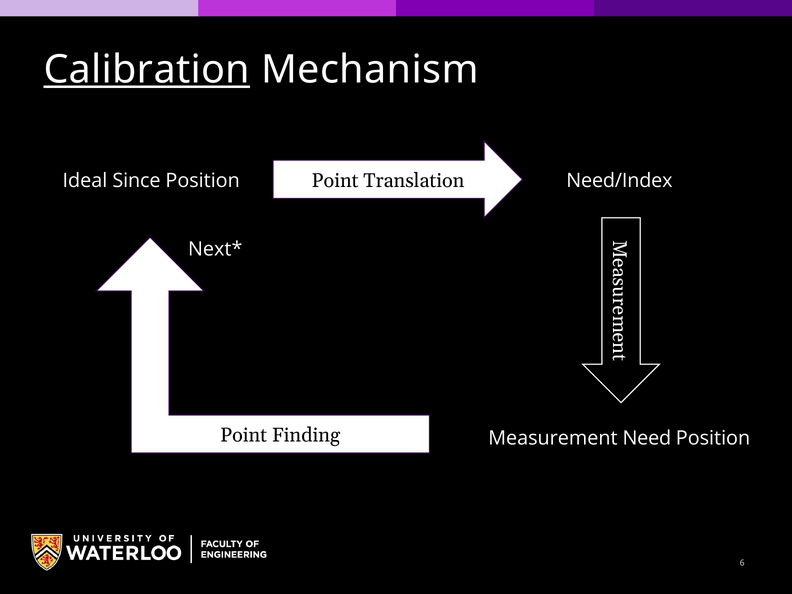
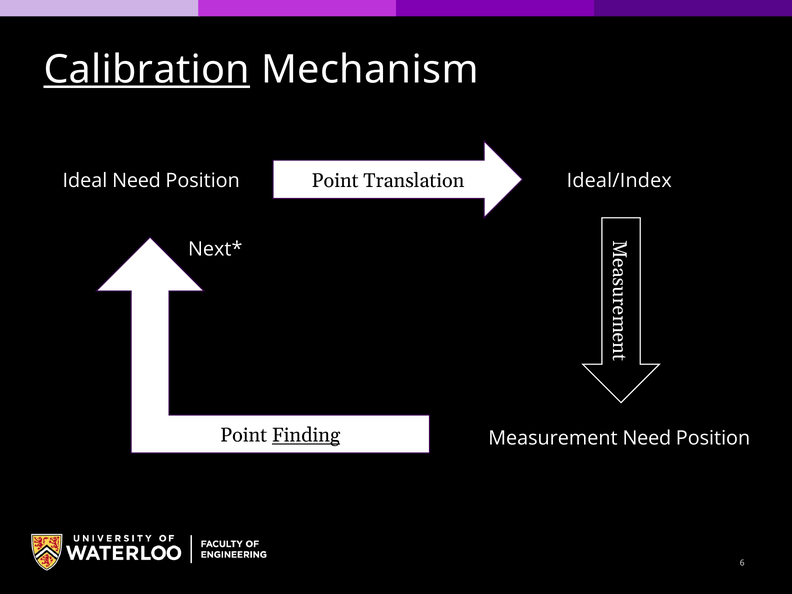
Ideal Since: Since -> Need
Need/Index: Need/Index -> Ideal/Index
Finding underline: none -> present
